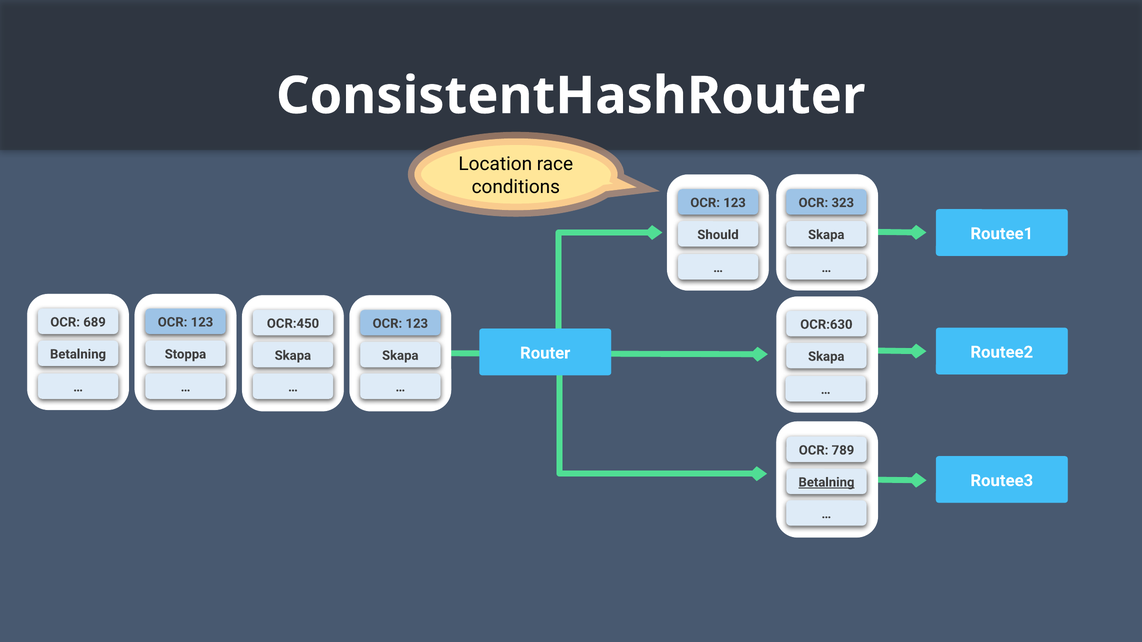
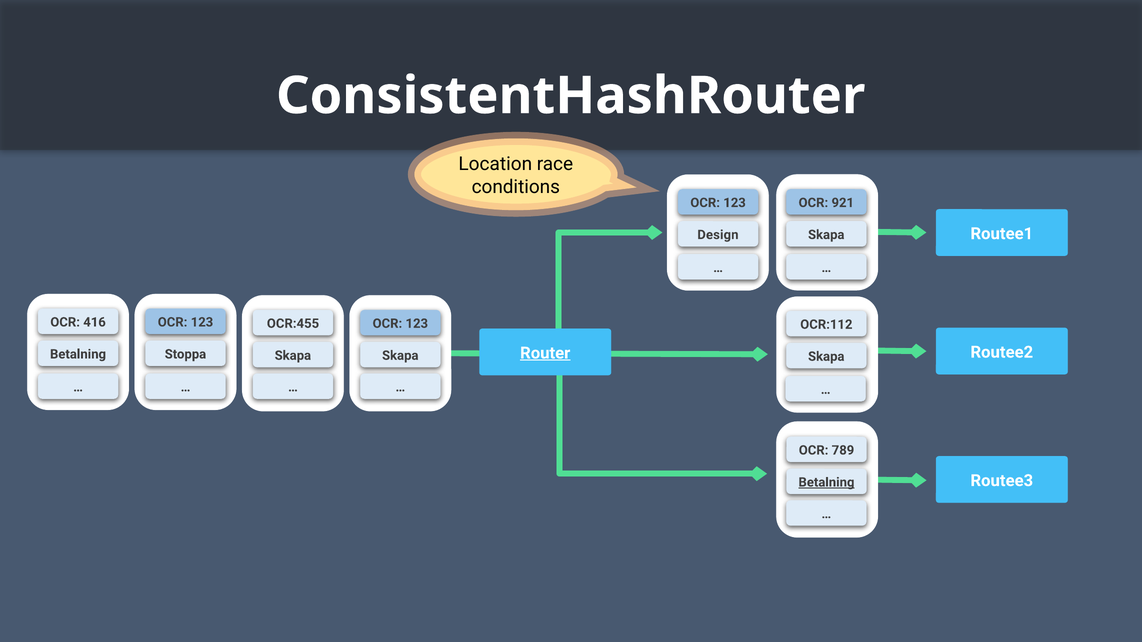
323: 323 -> 921
Should: Should -> Design
689: 689 -> 416
OCR:450: OCR:450 -> OCR:455
OCR:630: OCR:630 -> OCR:112
Router underline: none -> present
